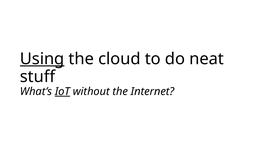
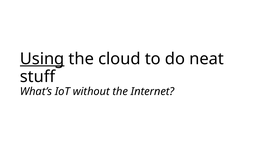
IoT underline: present -> none
